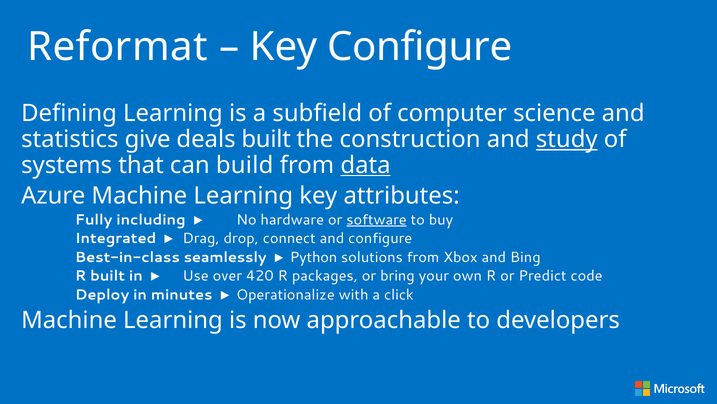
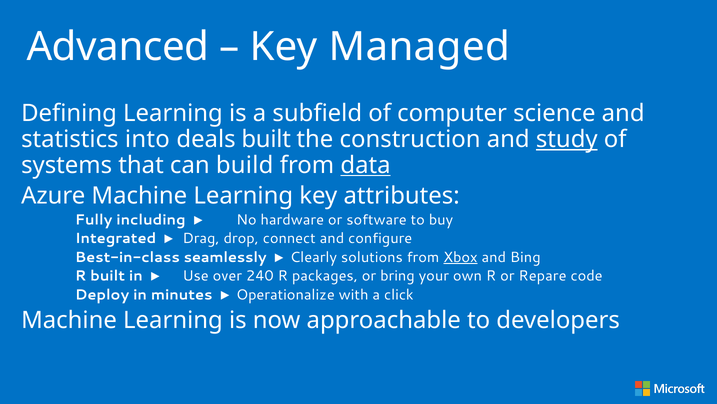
Reformat: Reformat -> Advanced
Key Configure: Configure -> Managed
give: give -> into
software underline: present -> none
Python: Python -> Clearly
Xbox underline: none -> present
420: 420 -> 240
Predict: Predict -> Repare
